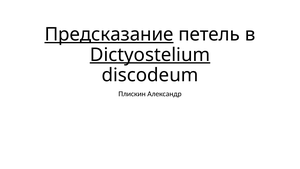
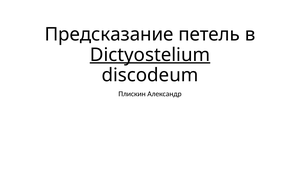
Предсказание underline: present -> none
